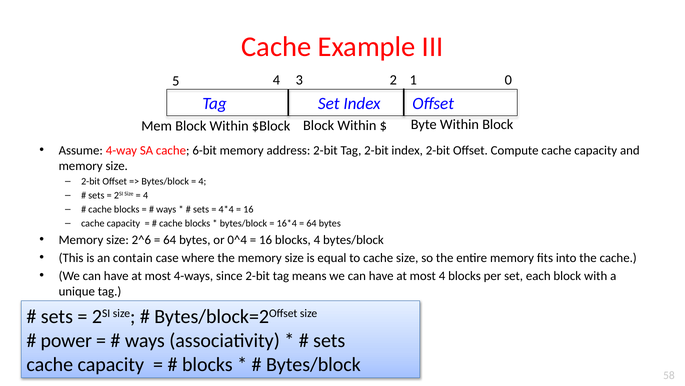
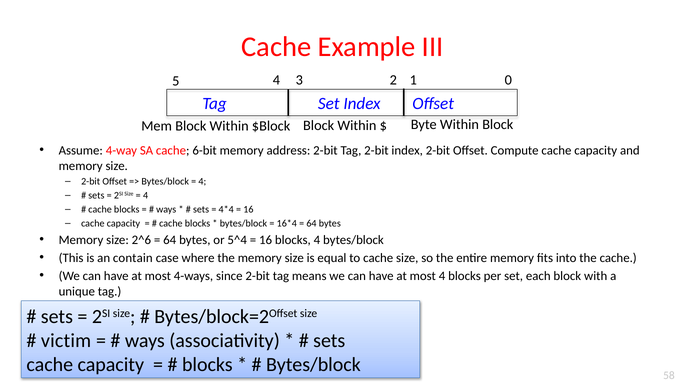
0^4: 0^4 -> 5^4
power: power -> victim
